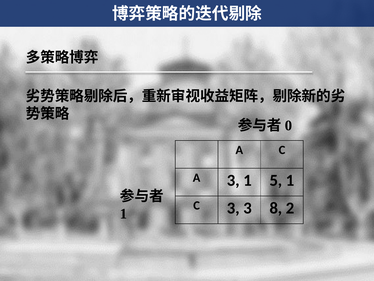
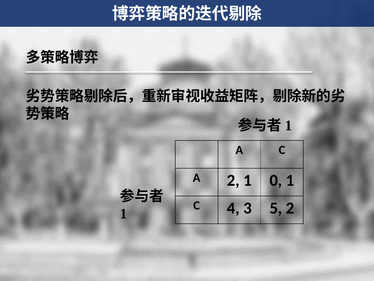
0 at (288, 125): 0 -> 1
A 3: 3 -> 2
5: 5 -> 0
C 3: 3 -> 4
8: 8 -> 5
